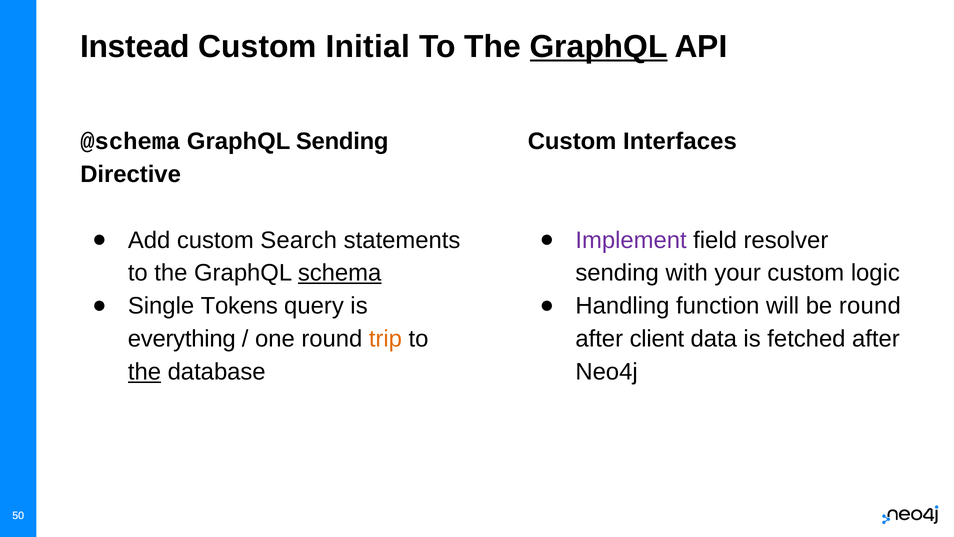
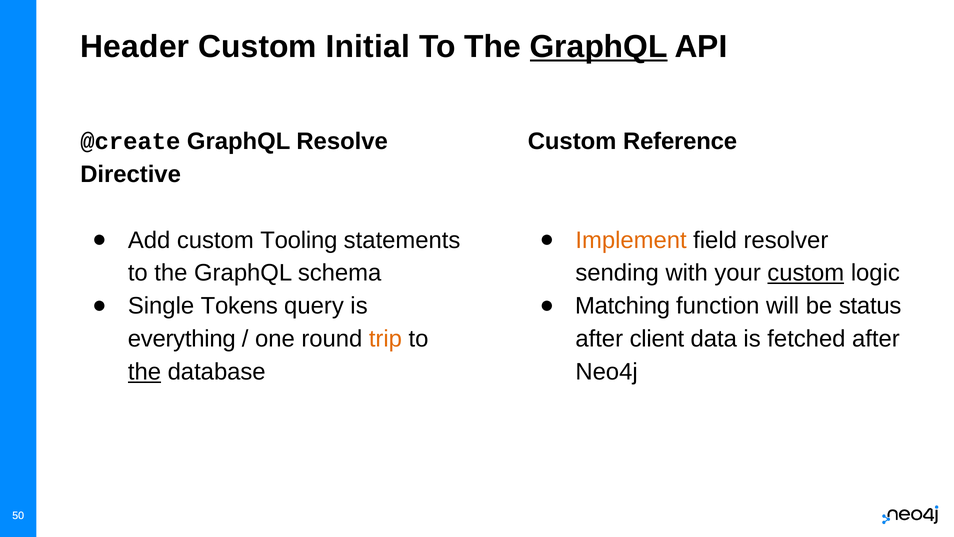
Instead: Instead -> Header
Interfaces: Interfaces -> Reference
@schema: @schema -> @create
GraphQL Sending: Sending -> Resolve
Search: Search -> Tooling
Implement colour: purple -> orange
schema underline: present -> none
custom at (806, 273) underline: none -> present
Handling: Handling -> Matching
be round: round -> status
